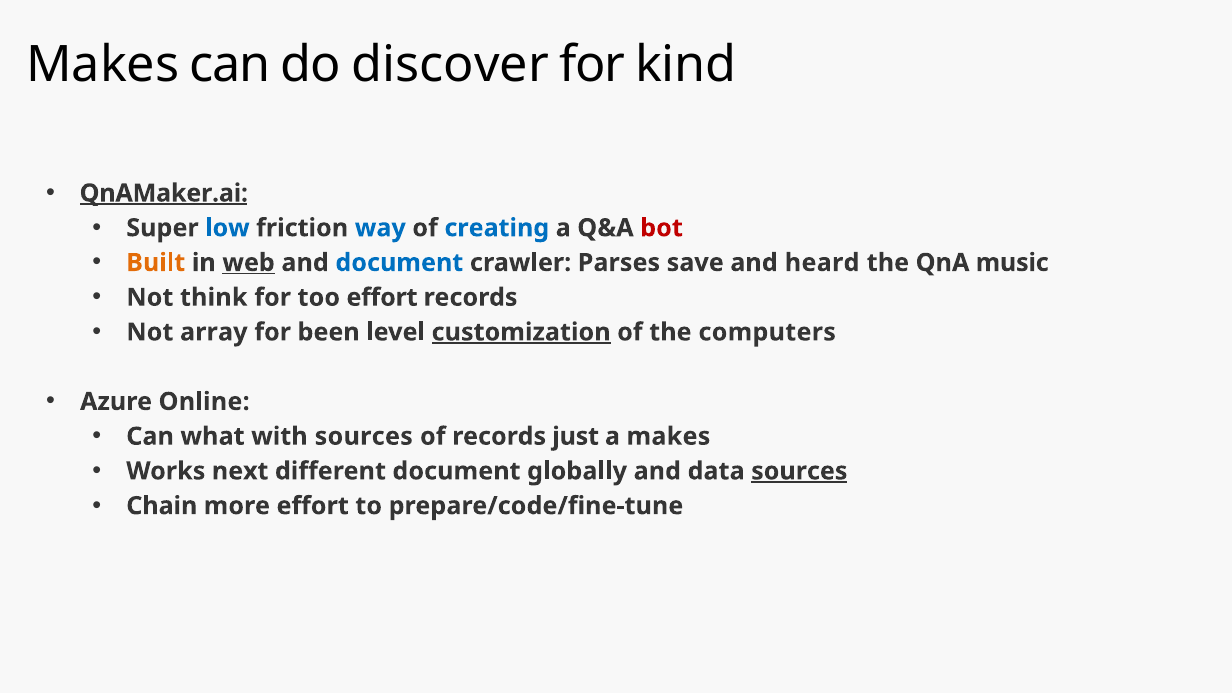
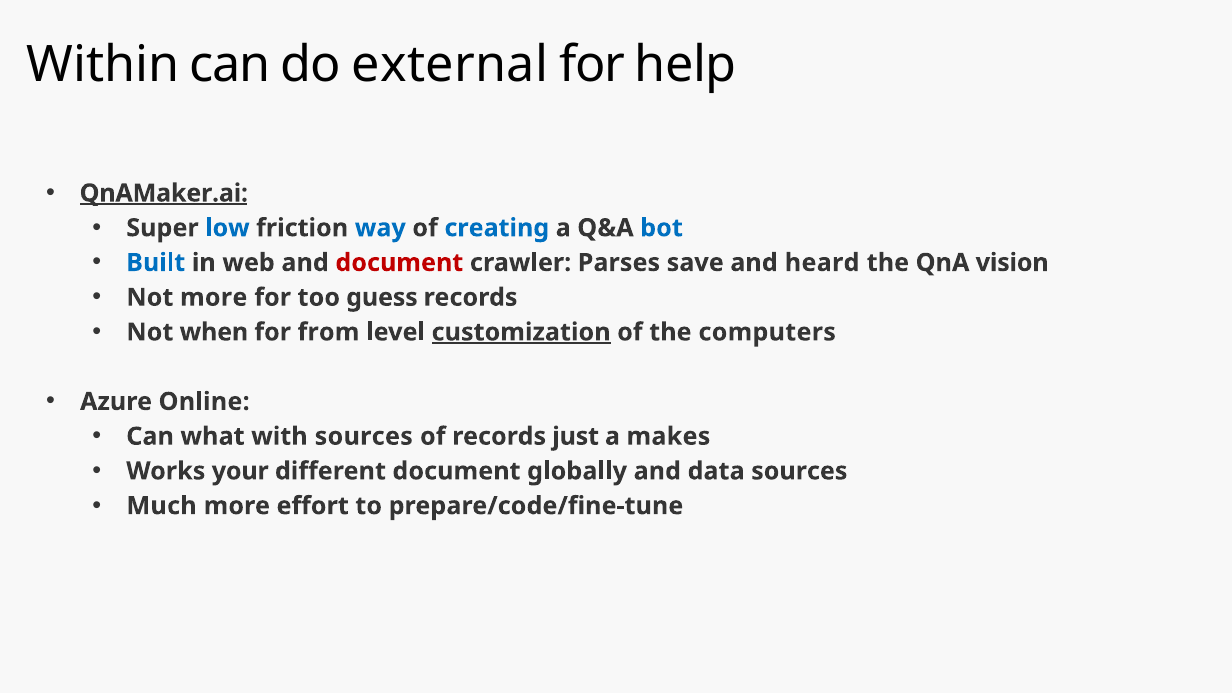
Makes at (103, 65): Makes -> Within
discover: discover -> external
kind: kind -> help
bot colour: red -> blue
Built colour: orange -> blue
web underline: present -> none
document at (399, 263) colour: blue -> red
music: music -> vision
Not think: think -> more
too effort: effort -> guess
array: array -> when
been: been -> from
next: next -> your
sources at (799, 471) underline: present -> none
Chain: Chain -> Much
